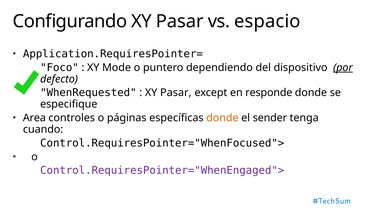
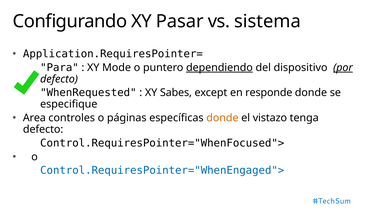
espacio: espacio -> sistema
Foco: Foco -> Para
dependiendo underline: none -> present
Pasar at (176, 93): Pasar -> Sabes
sender: sender -> vistazo
cuando at (43, 130): cuando -> defecto
Control.RequiresPointer="WhenEngaged"> colour: purple -> blue
